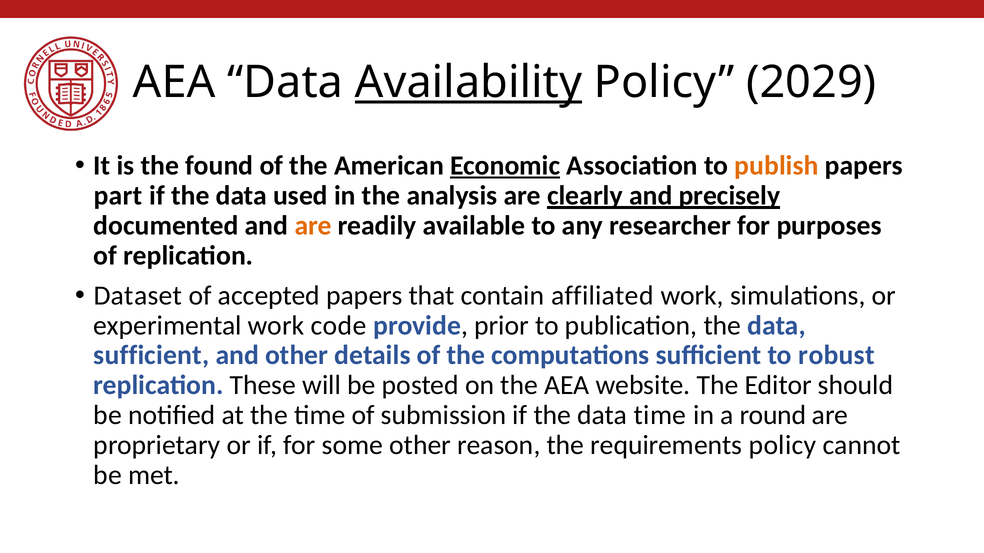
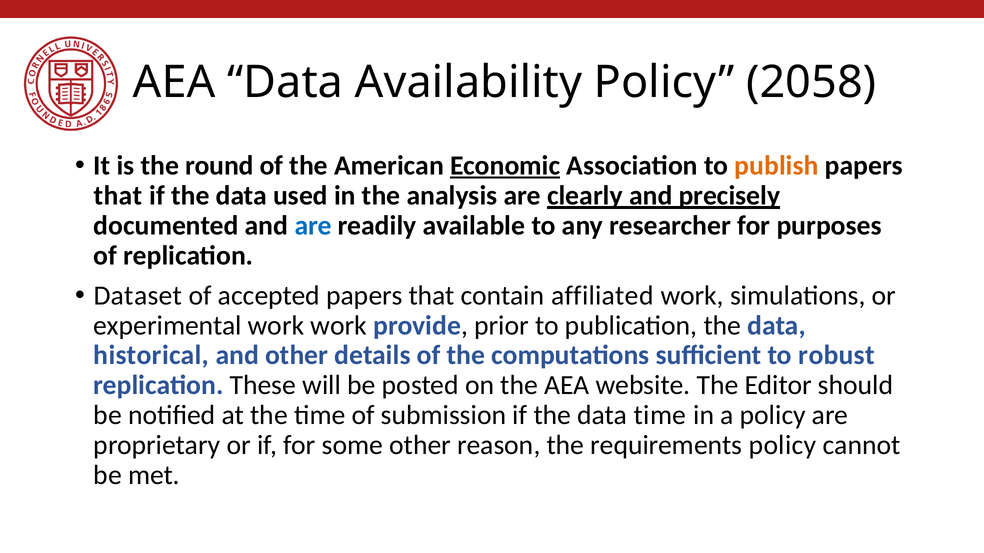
Availability underline: present -> none
2029: 2029 -> 2058
found: found -> round
part at (118, 196): part -> that
are at (313, 226) colour: orange -> blue
work code: code -> work
sufficient at (151, 356): sufficient -> historical
a round: round -> policy
